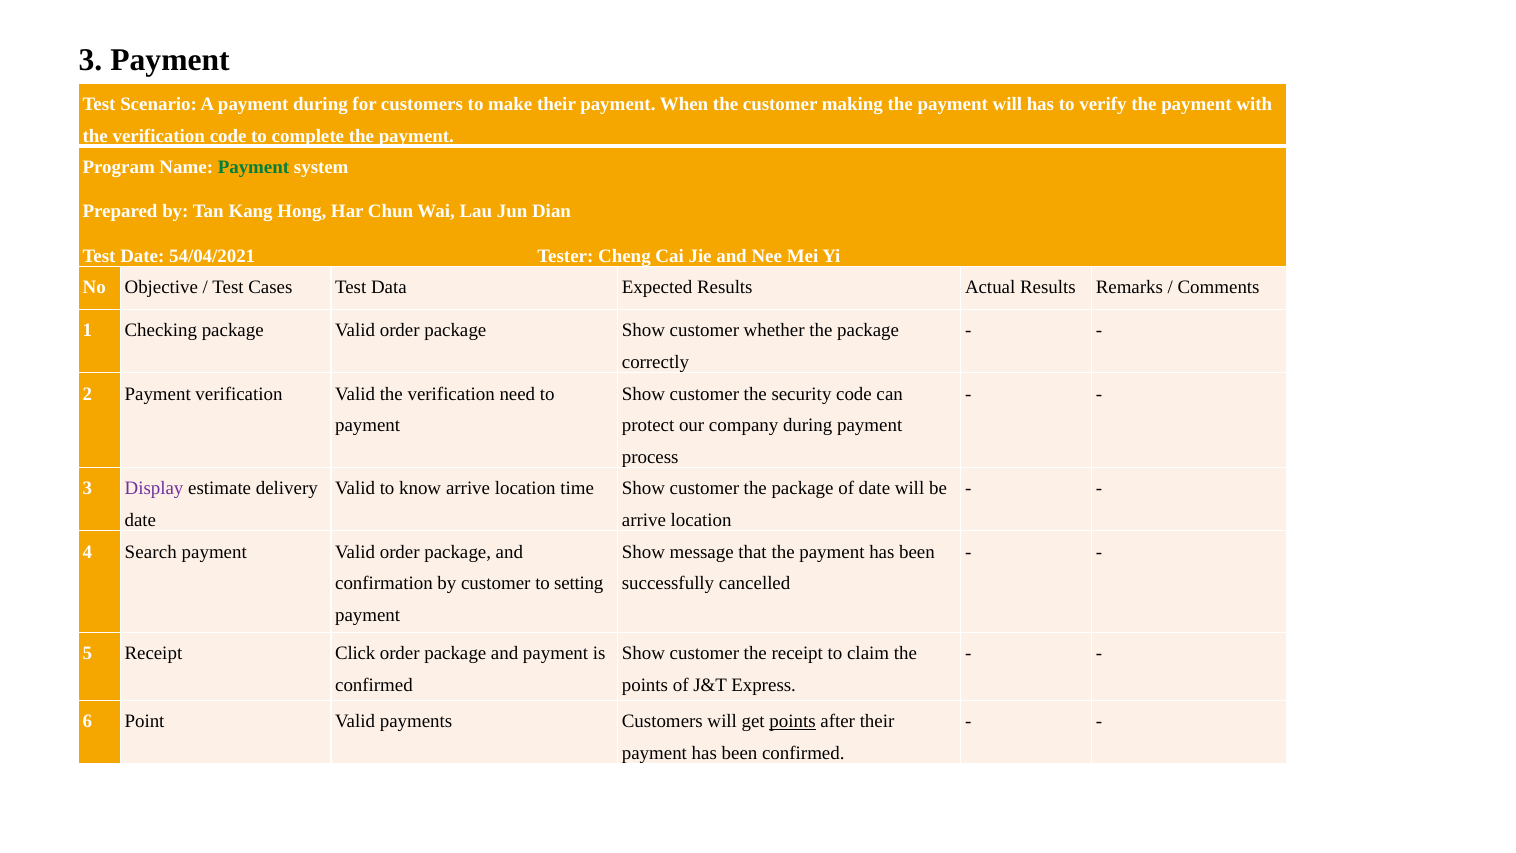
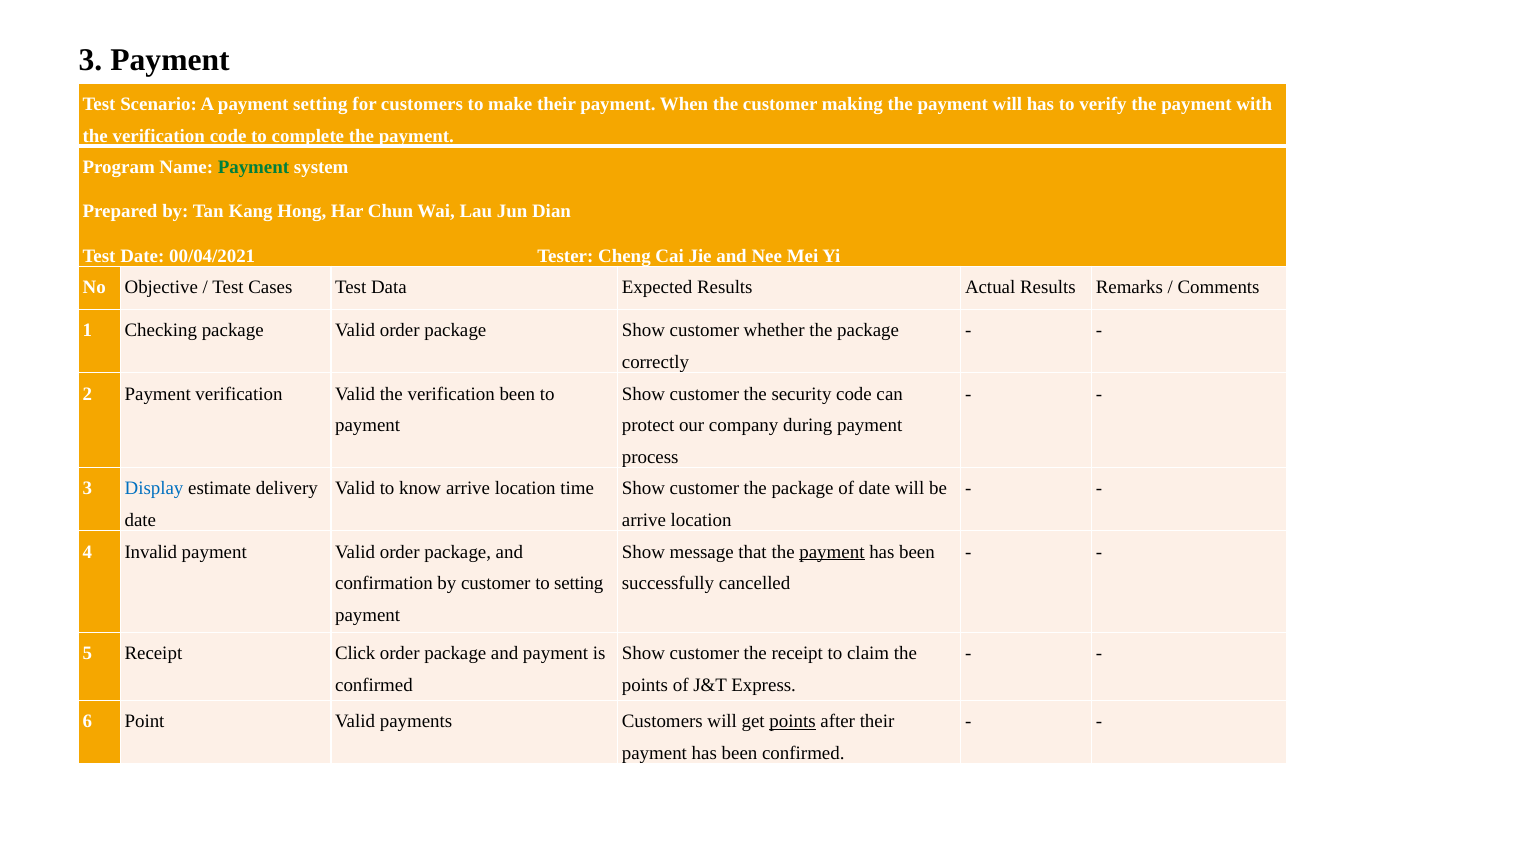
payment during: during -> setting
54/04/2021: 54/04/2021 -> 00/04/2021
verification need: need -> been
Display colour: purple -> blue
Search: Search -> Invalid
payment at (832, 552) underline: none -> present
